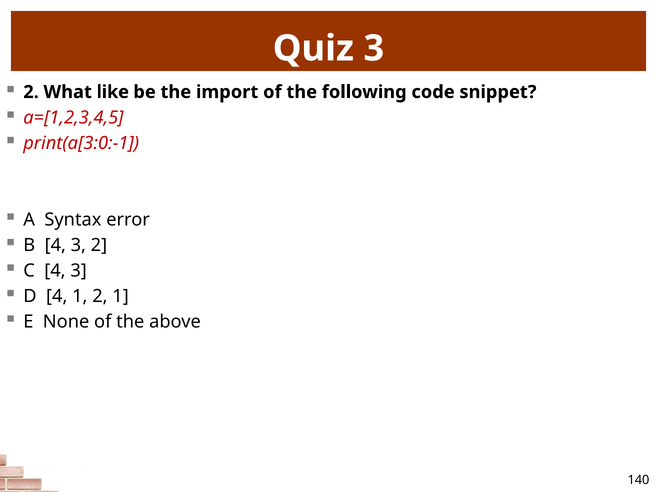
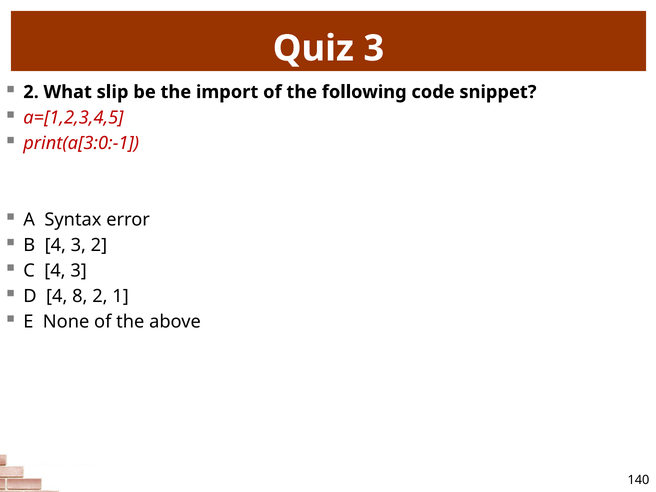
like: like -> slip
4 1: 1 -> 8
